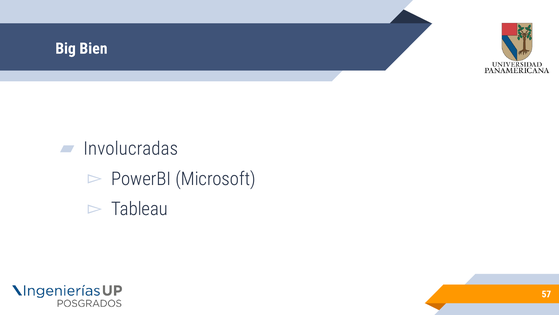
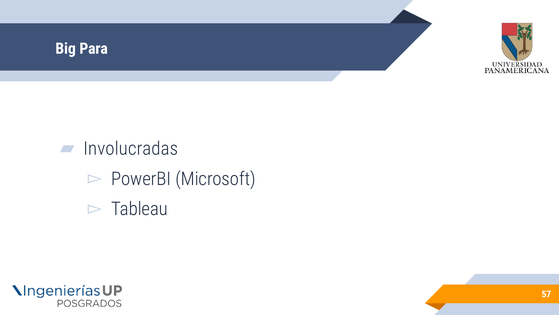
Bien: Bien -> Para
